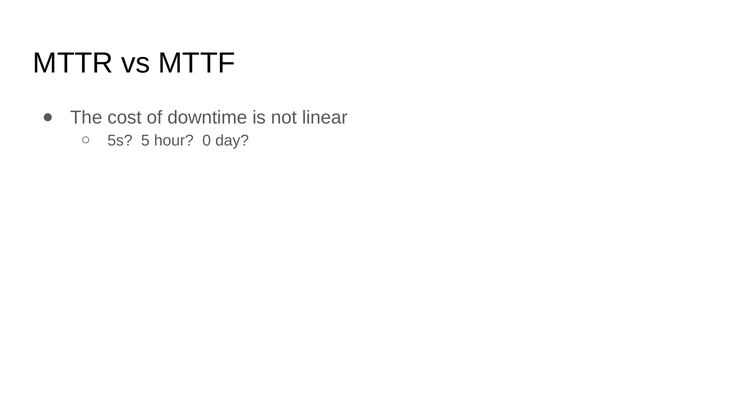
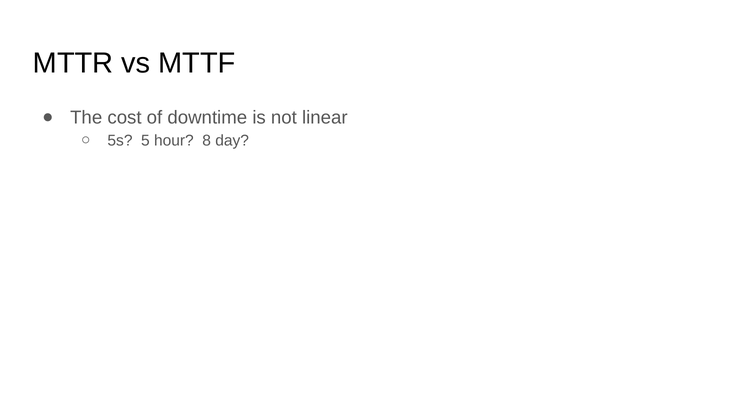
0: 0 -> 8
